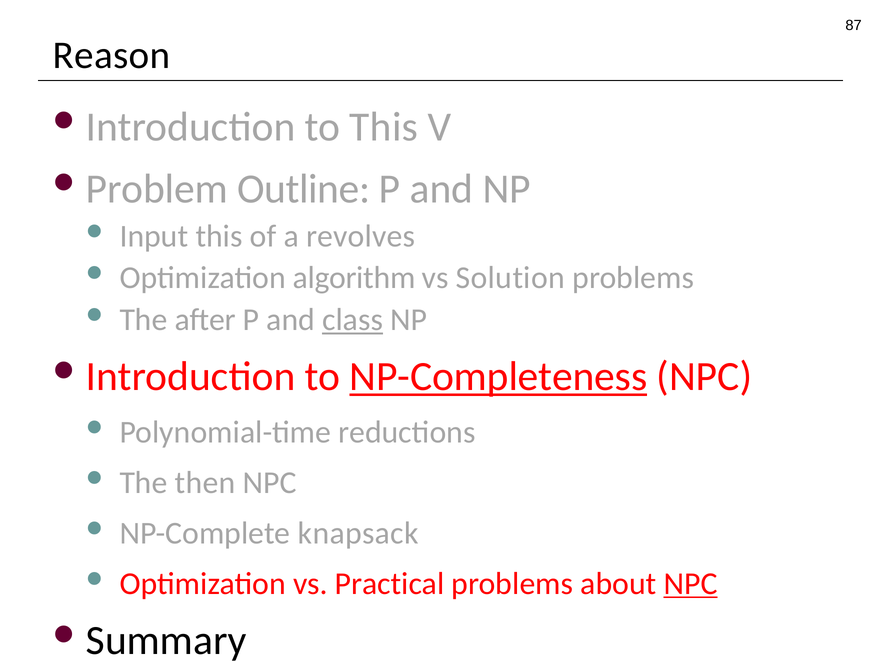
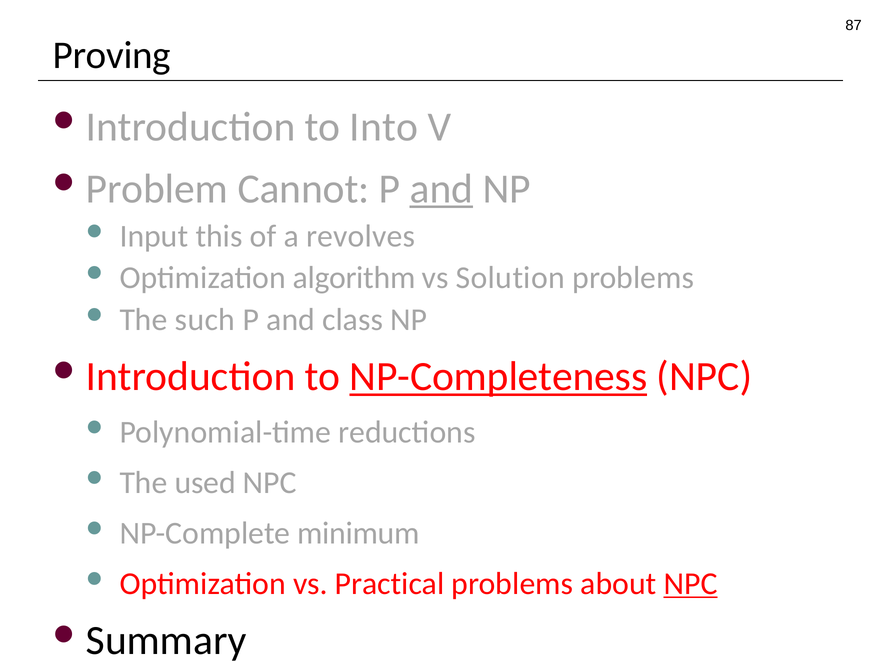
Reason: Reason -> Proving
to This: This -> Into
Outline: Outline -> Cannot
and at (441, 189) underline: none -> present
after: after -> such
class underline: present -> none
then: then -> used
knapsack: knapsack -> minimum
